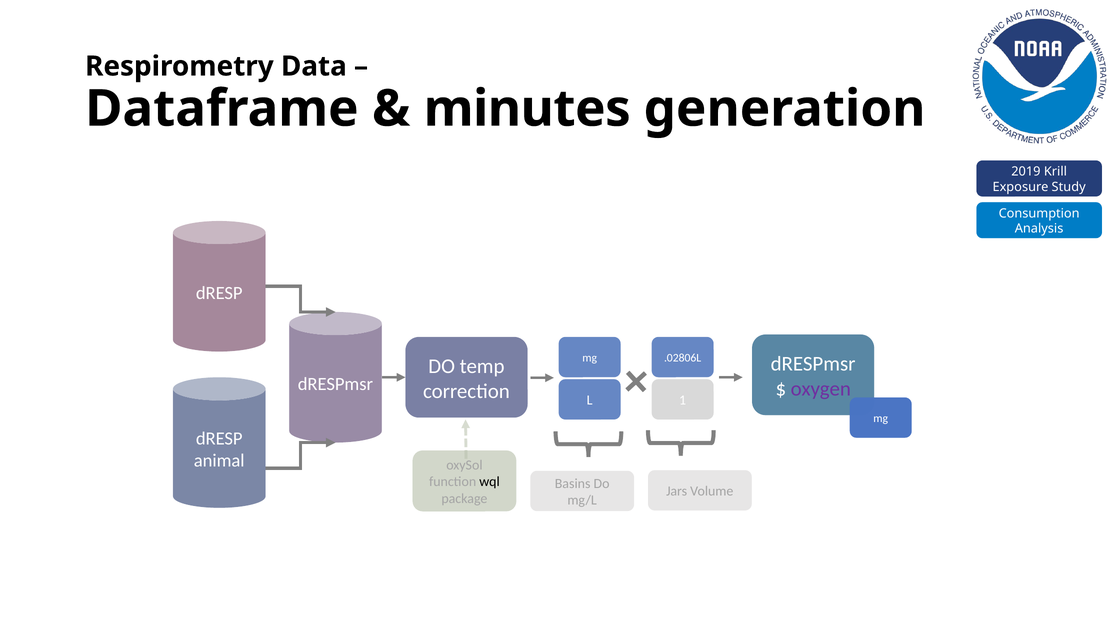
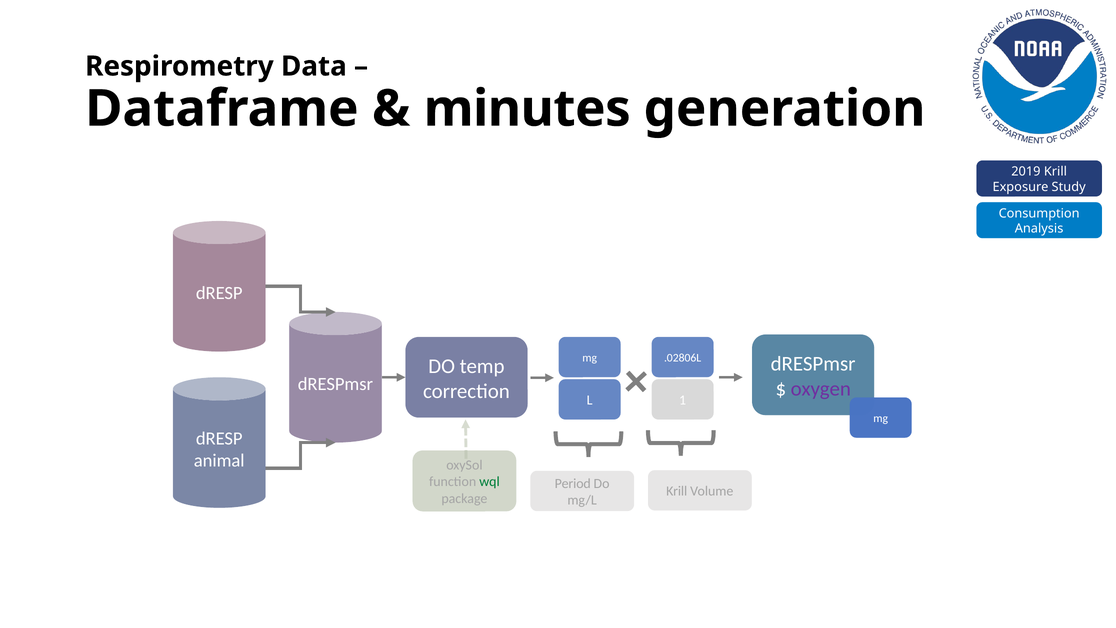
wql colour: black -> green
Basins: Basins -> Period
Jars at (677, 491): Jars -> Krill
